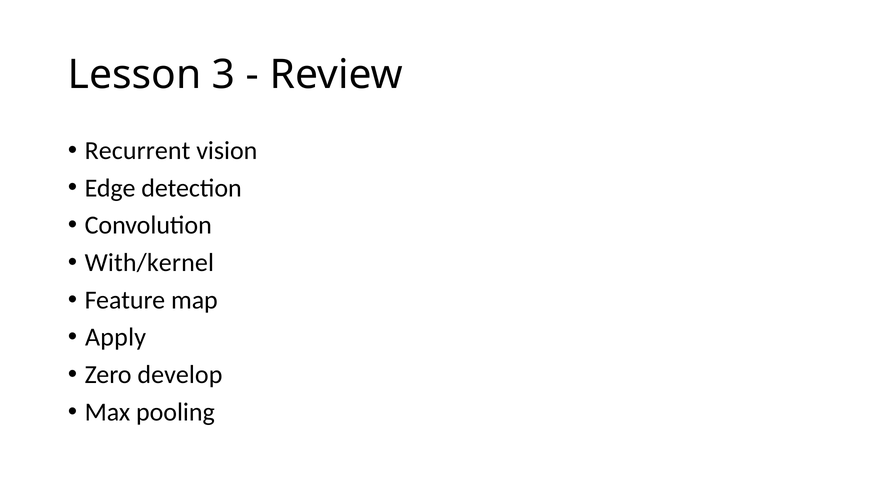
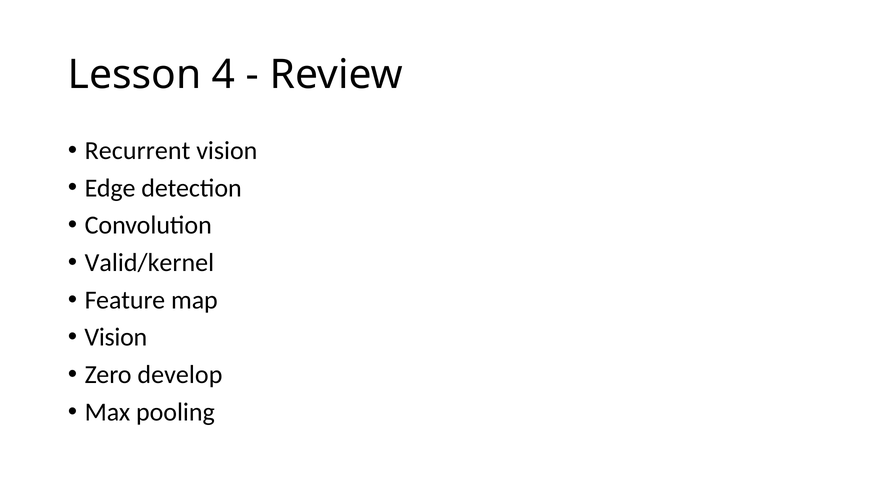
3: 3 -> 4
With/kernel: With/kernel -> Valid/kernel
Apply at (116, 337): Apply -> Vision
